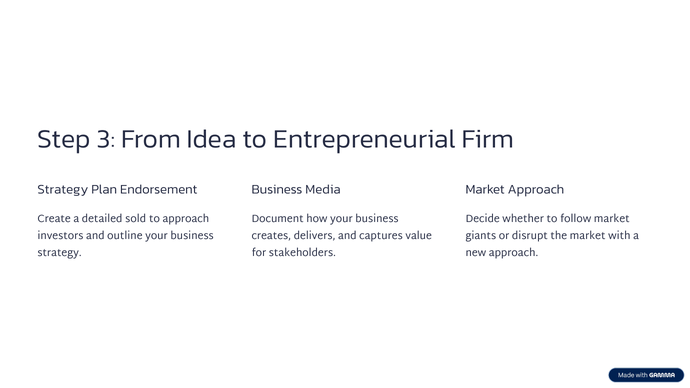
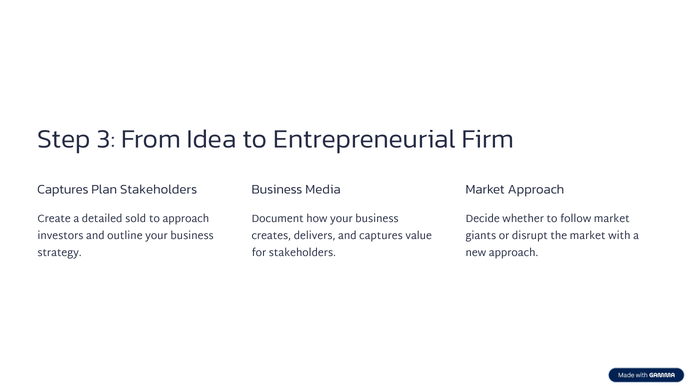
Strategy at (63, 189): Strategy -> Captures
Plan Endorsement: Endorsement -> Stakeholders
